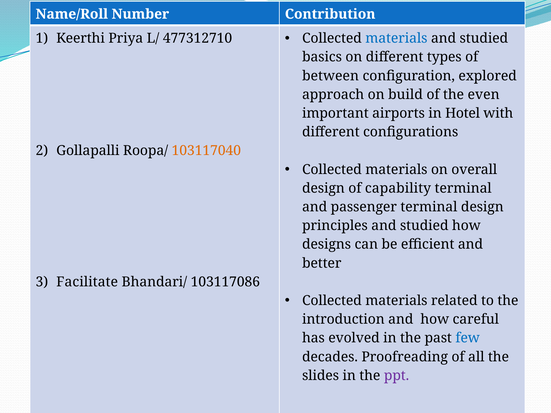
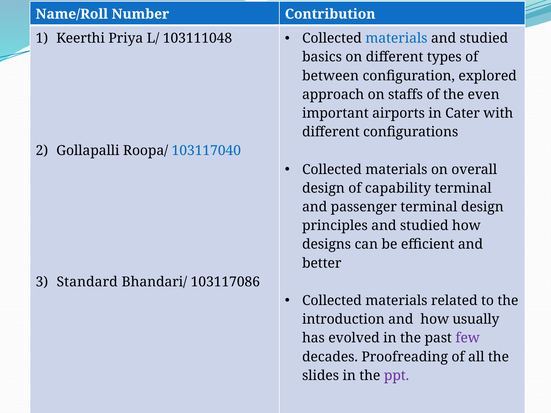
477312710: 477312710 -> 103111048
build: build -> staffs
Hotel: Hotel -> Cater
103117040 colour: orange -> blue
Facilitate: Facilitate -> Standard
careful: careful -> usually
few colour: blue -> purple
